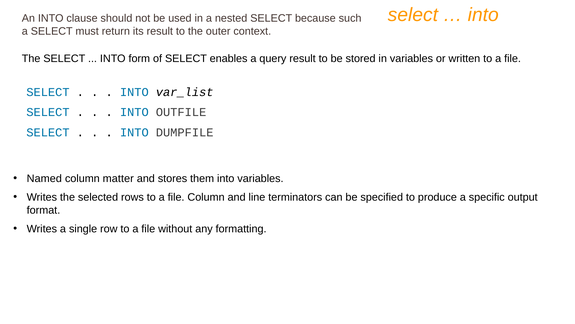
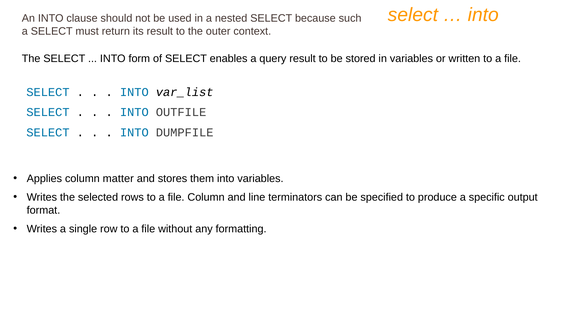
Named: Named -> Applies
